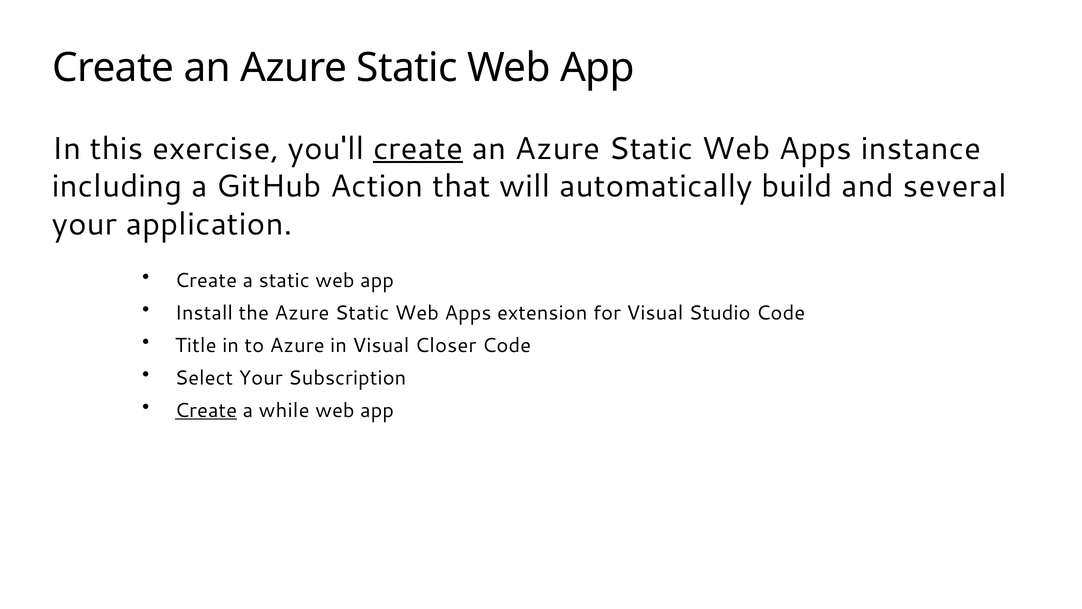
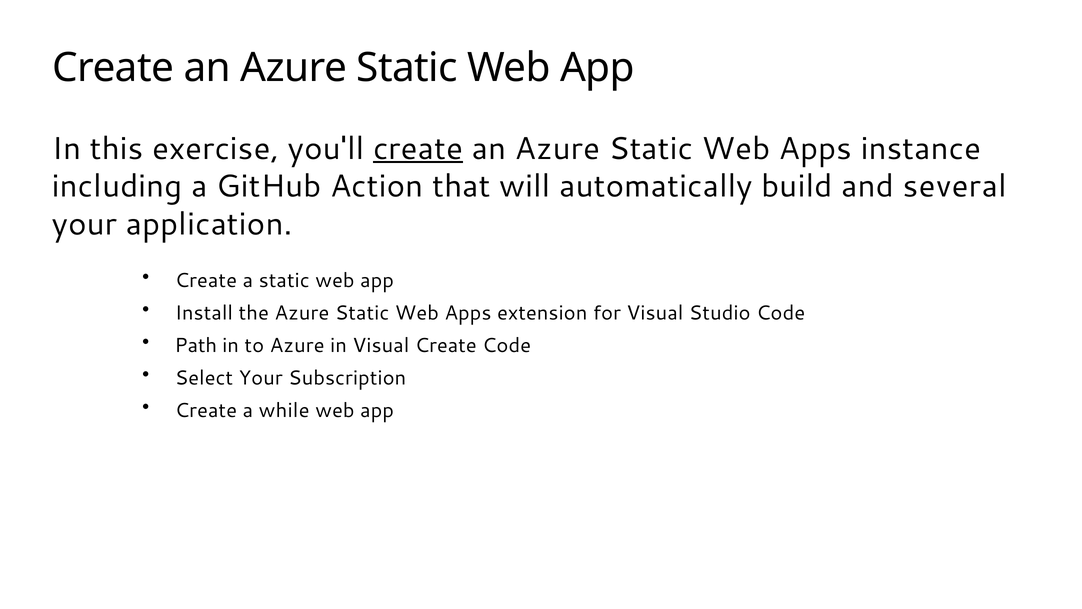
Title: Title -> Path
Visual Closer: Closer -> Create
Create at (206, 410) underline: present -> none
